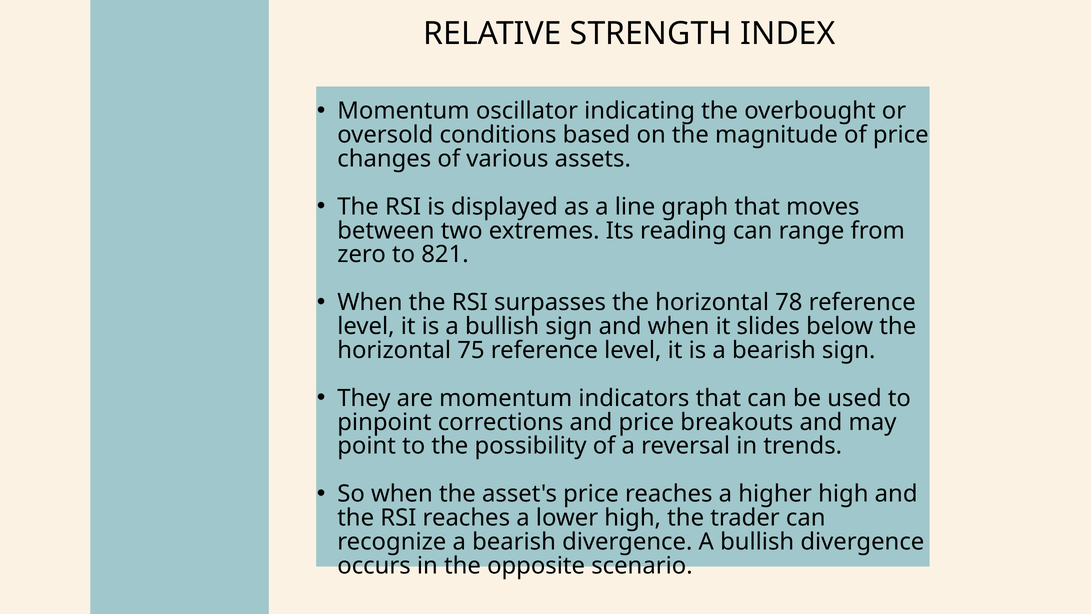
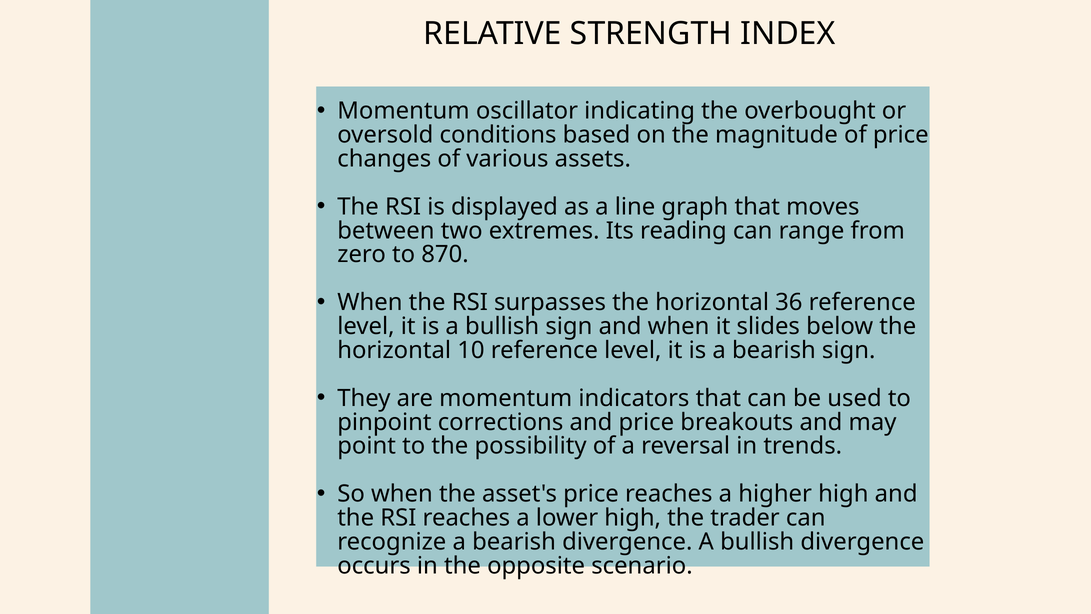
821: 821 -> 870
78: 78 -> 36
75: 75 -> 10
